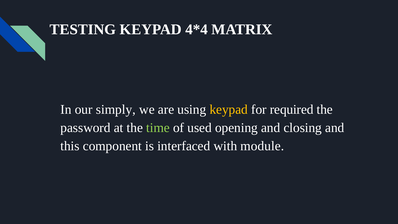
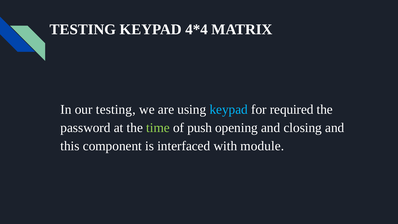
our simply: simply -> testing
keypad at (229, 109) colour: yellow -> light blue
used: used -> push
